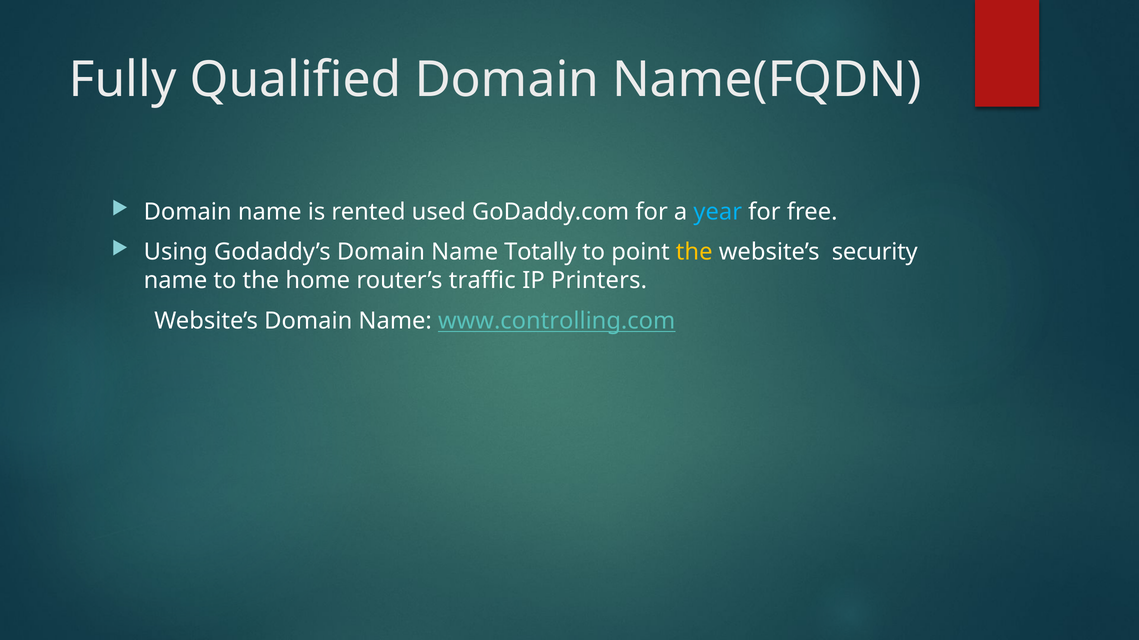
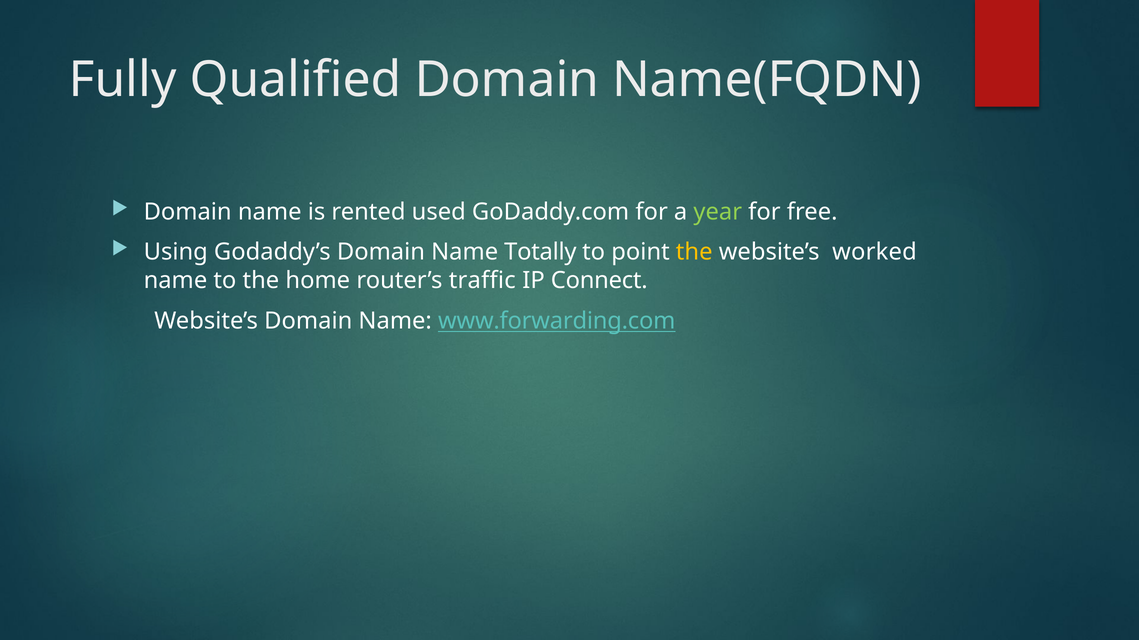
year colour: light blue -> light green
security: security -> worked
Printers: Printers -> Connect
www.controlling.com: www.controlling.com -> www.forwarding.com
